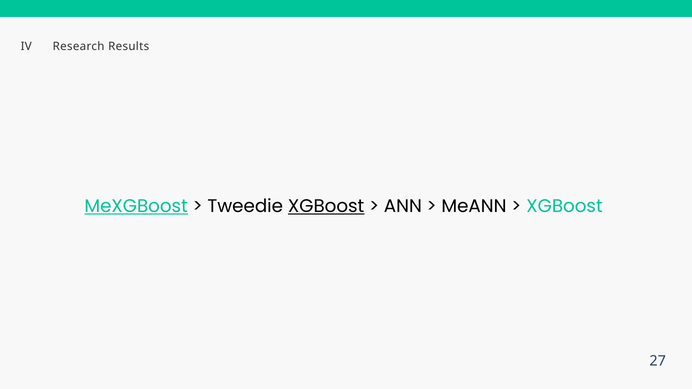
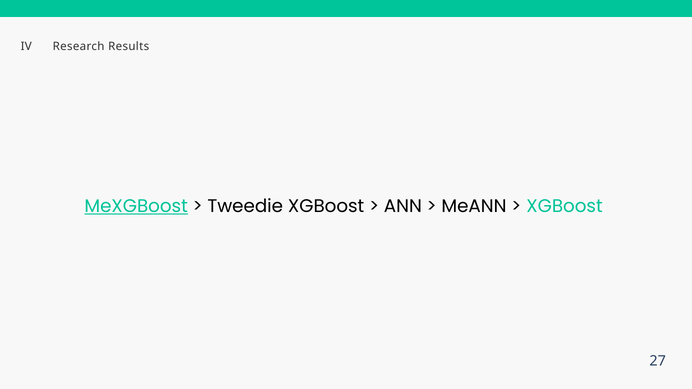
XGBoost at (326, 206) underline: present -> none
